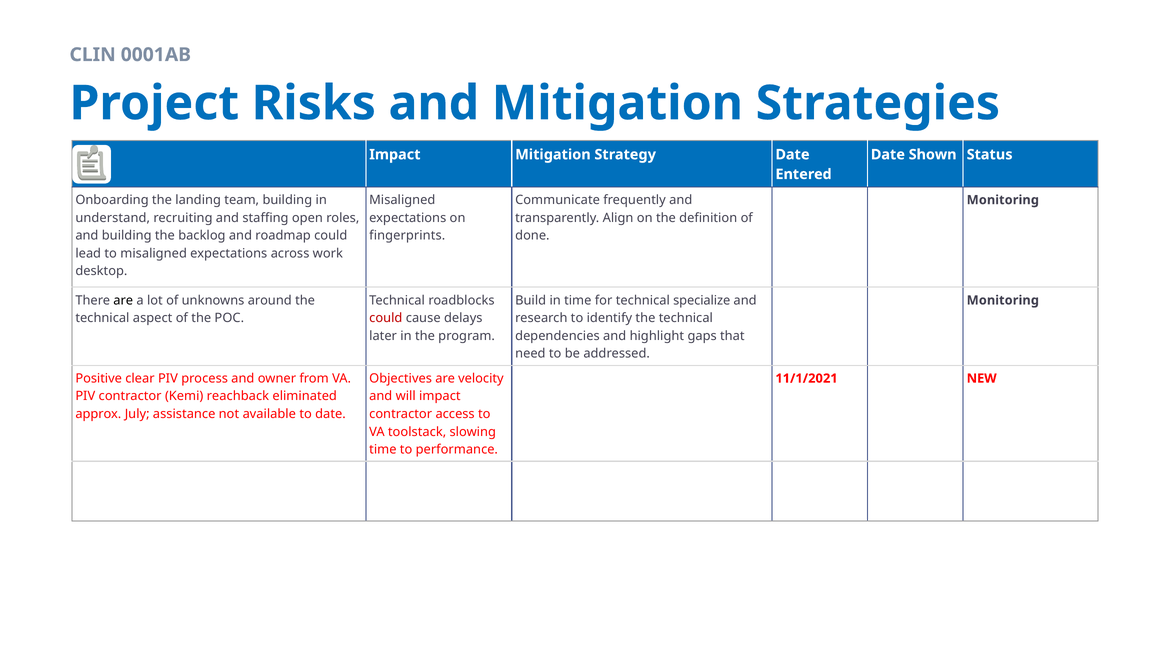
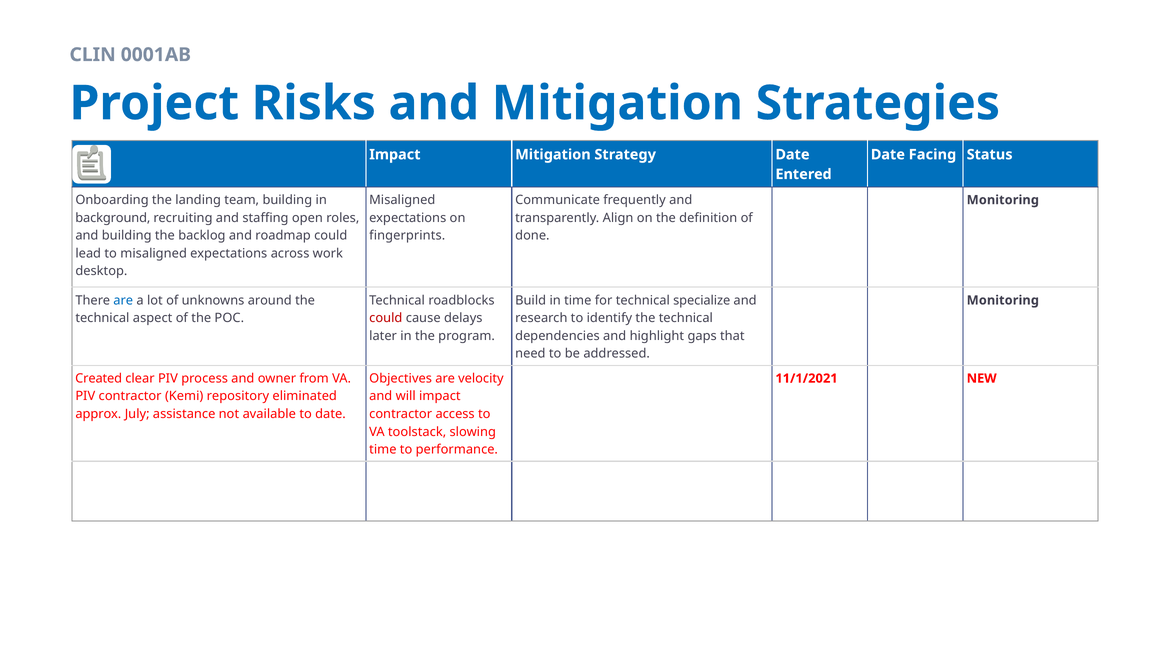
Shown: Shown -> Facing
understand: understand -> background
are at (123, 300) colour: black -> blue
Positive: Positive -> Created
reachback: reachback -> repository
